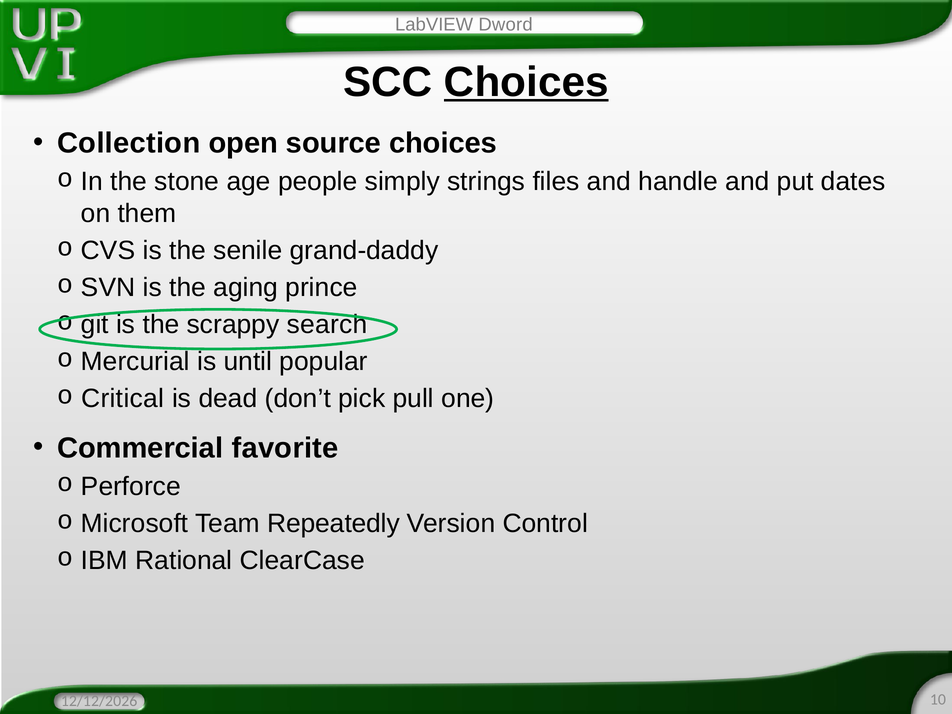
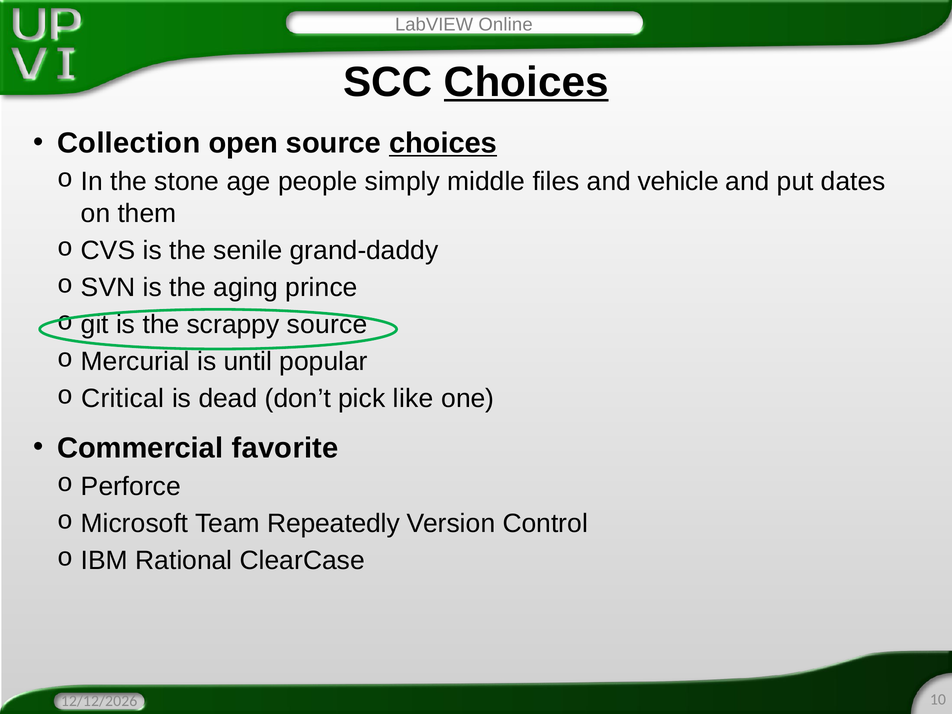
Dword: Dword -> Online
choices at (443, 143) underline: none -> present
strings: strings -> middle
handle: handle -> vehicle
scrappy search: search -> source
pull: pull -> like
